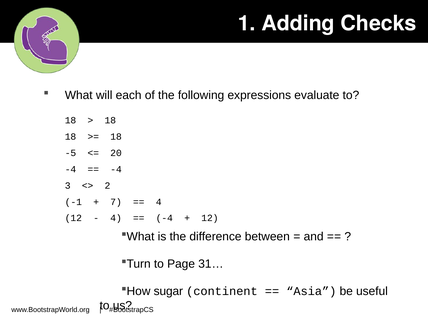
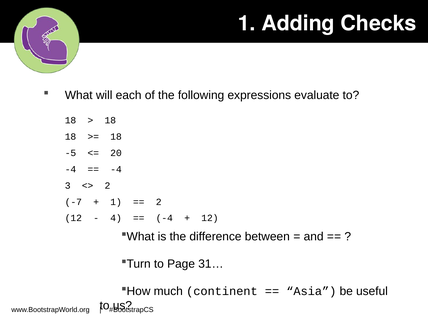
-1: -1 -> -7
7 at (116, 202): 7 -> 1
4 at (159, 202): 4 -> 2
sugar: sugar -> much
